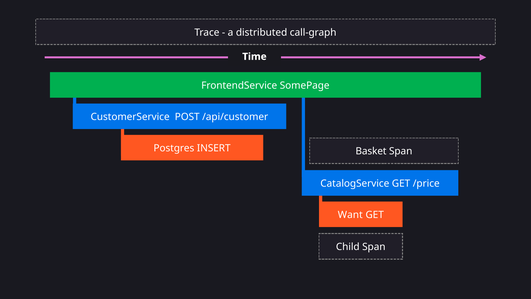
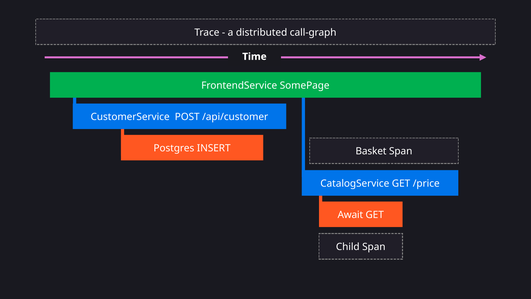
Want: Want -> Await
